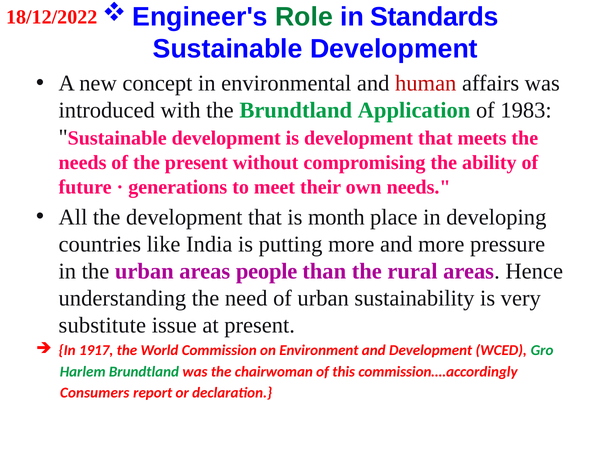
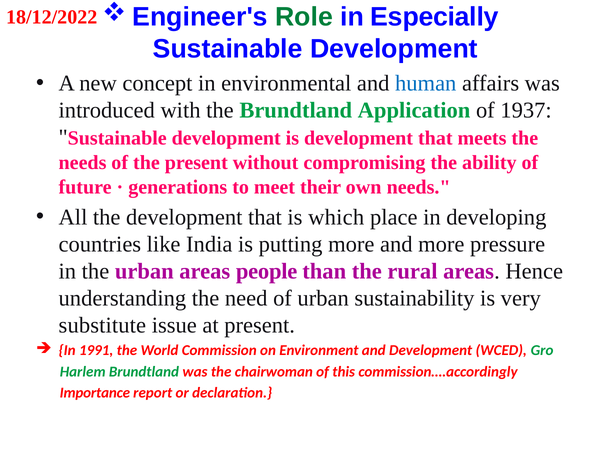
Standards: Standards -> Especially
human colour: red -> blue
1983: 1983 -> 1937
month: month -> which
1917: 1917 -> 1991
Consumers: Consumers -> Importance
